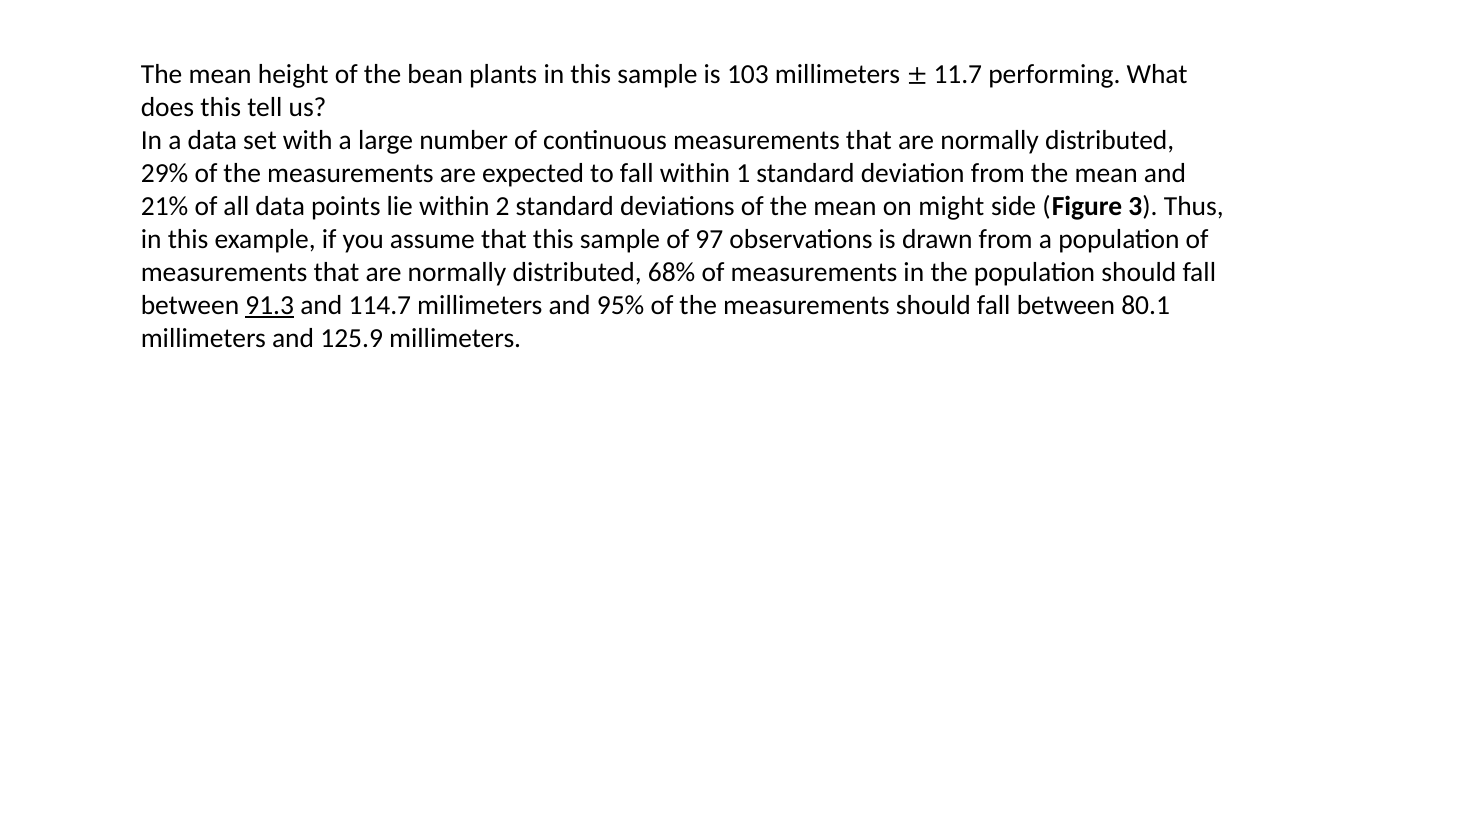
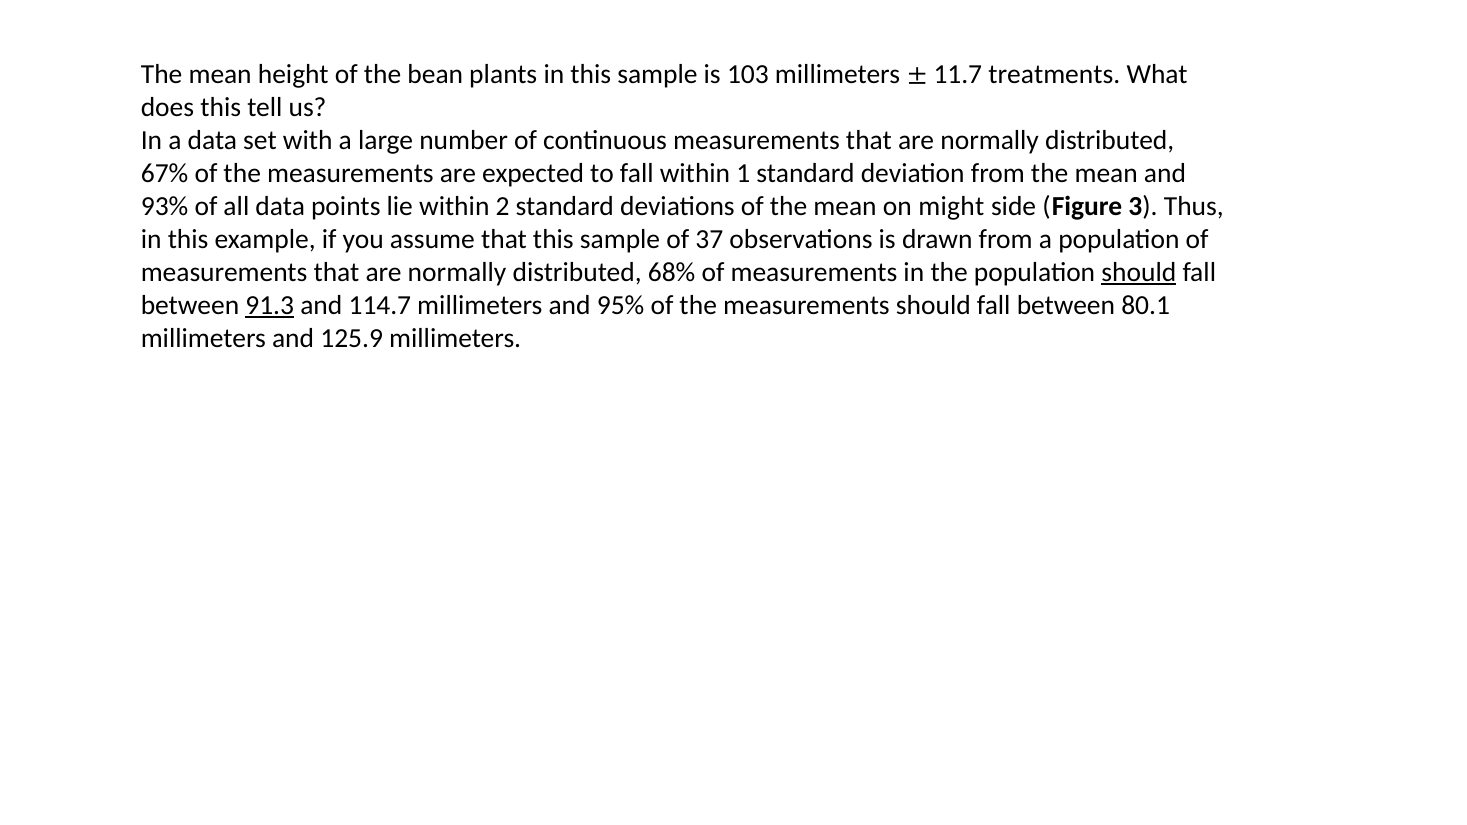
performing: performing -> treatments
29%: 29% -> 67%
21%: 21% -> 93%
97: 97 -> 37
should at (1139, 272) underline: none -> present
